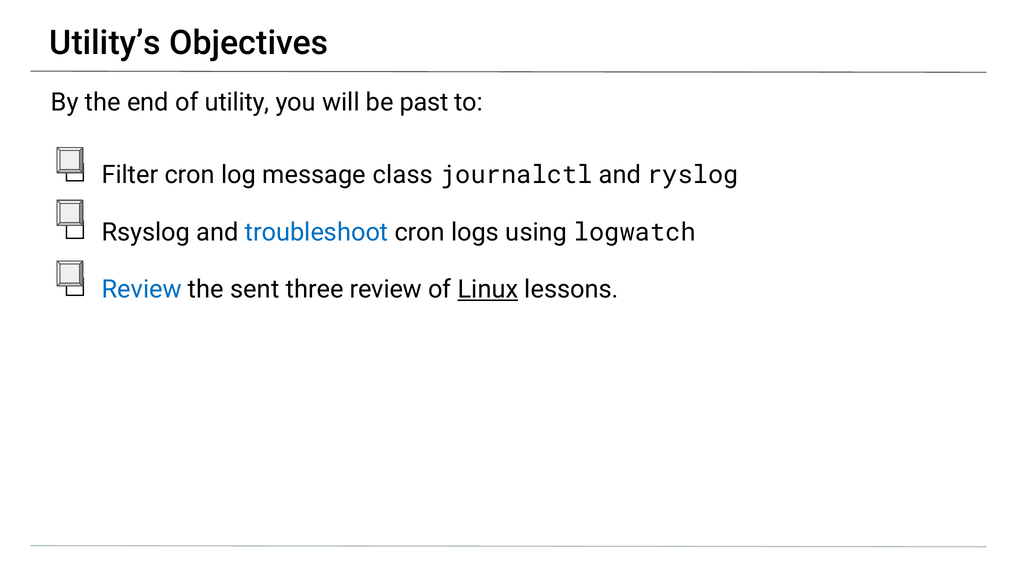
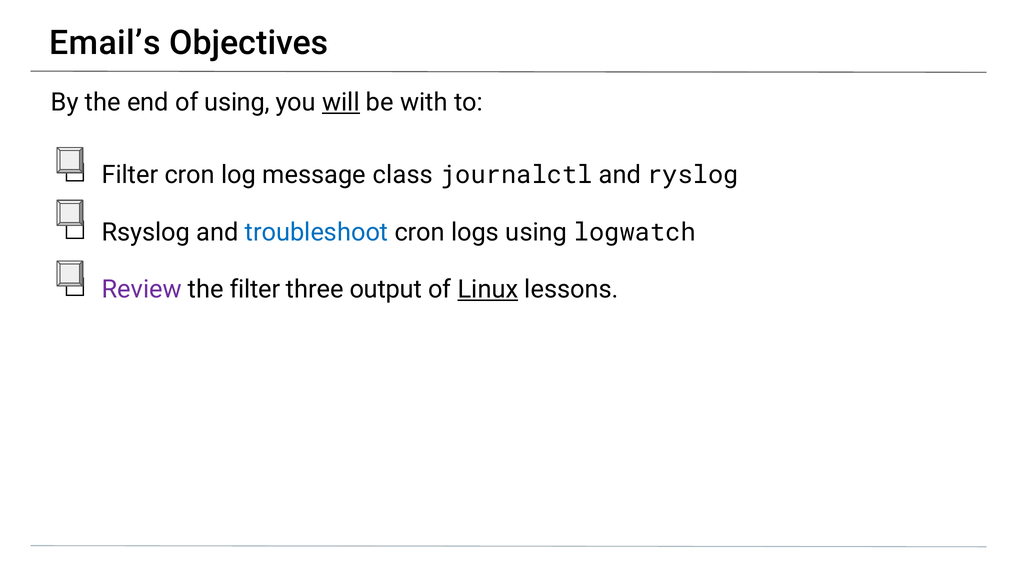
Utility’s: Utility’s -> Email’s
of utility: utility -> using
will underline: none -> present
past: past -> with
Review at (142, 289) colour: blue -> purple
the sent: sent -> filter
three review: review -> output
